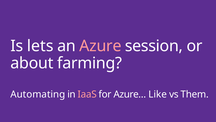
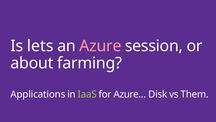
Automating: Automating -> Applications
IaaS colour: pink -> light green
Like: Like -> Disk
